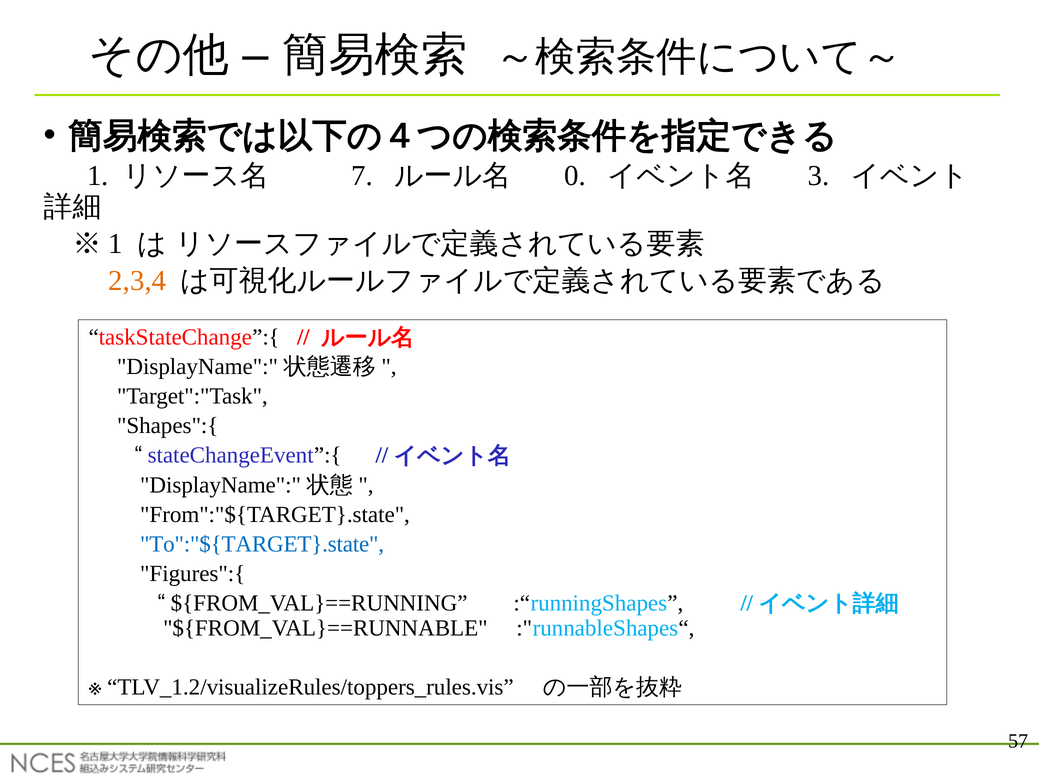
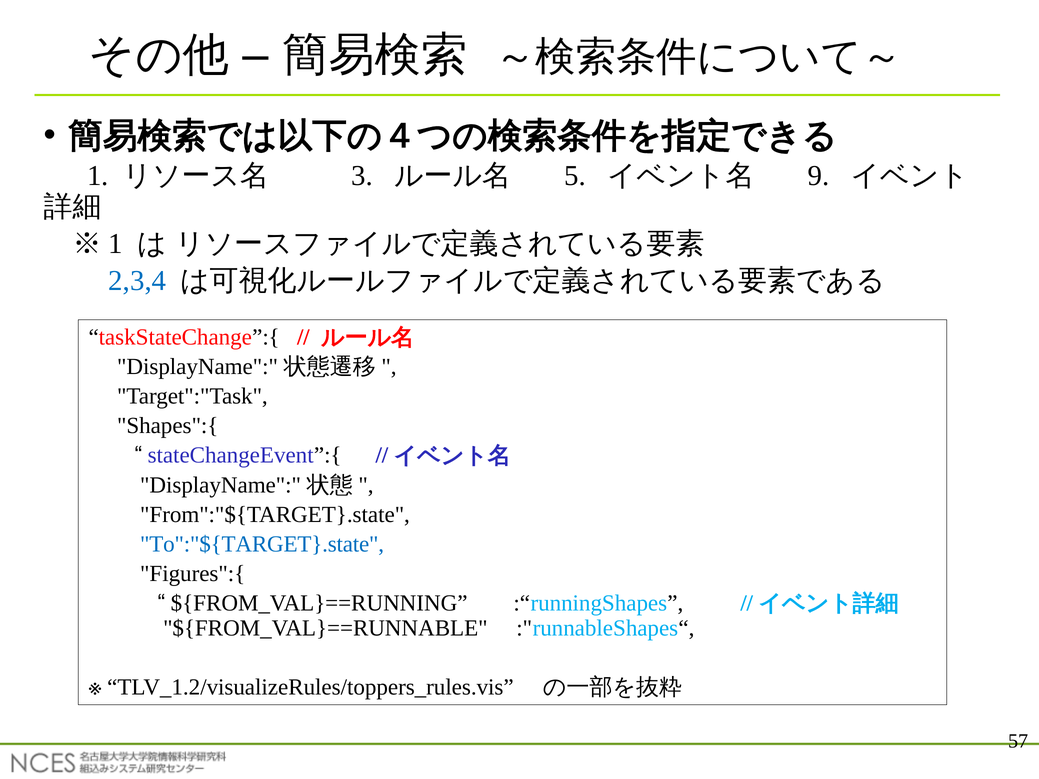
7: 7 -> 3
0: 0 -> 5
3: 3 -> 9
2,3,4 colour: orange -> blue
